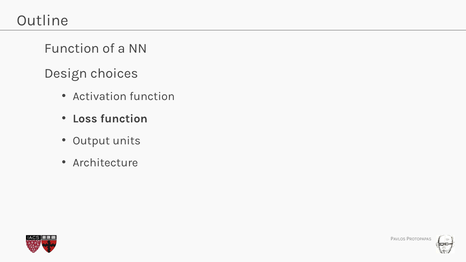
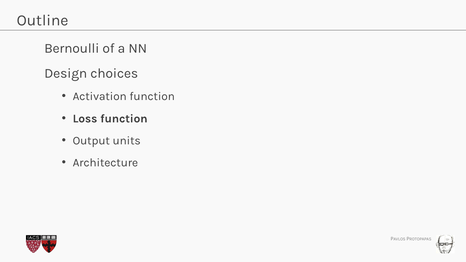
Function at (72, 48): Function -> Bernoulli
